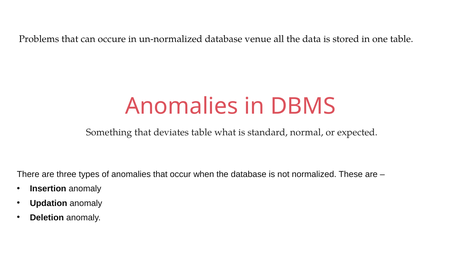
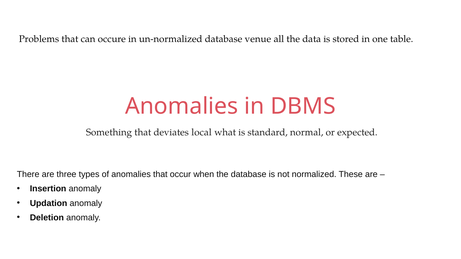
deviates table: table -> local
